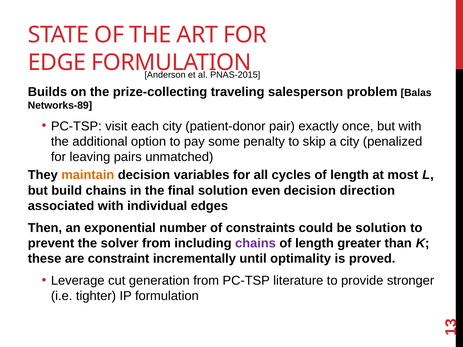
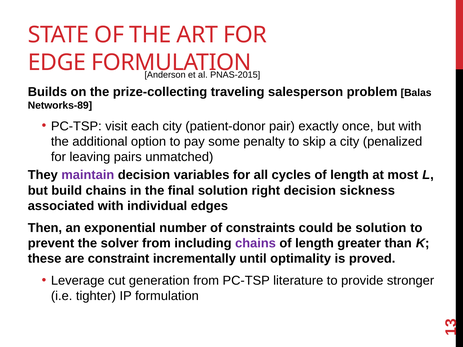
maintain colour: orange -> purple
even: even -> right
direction: direction -> sickness
